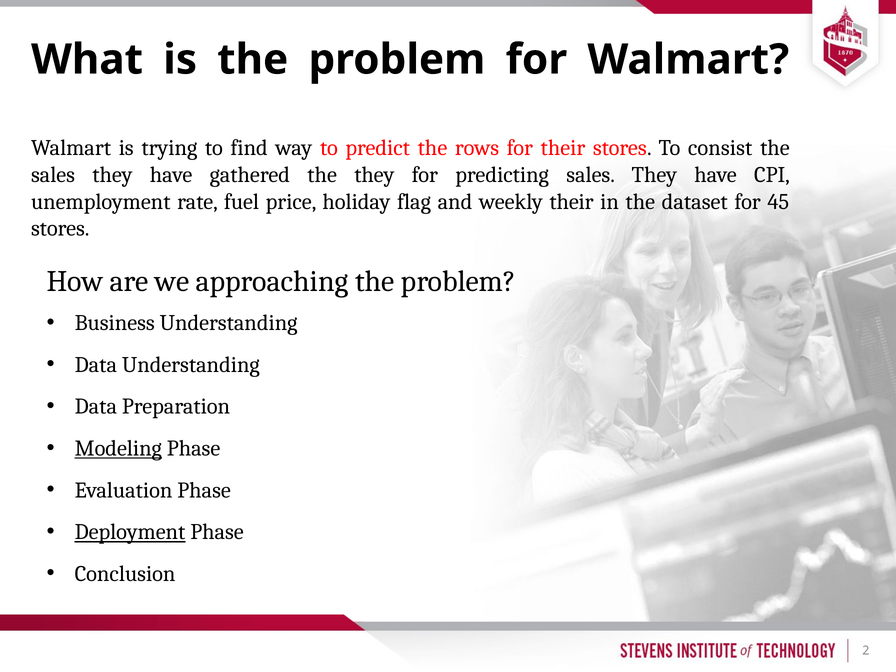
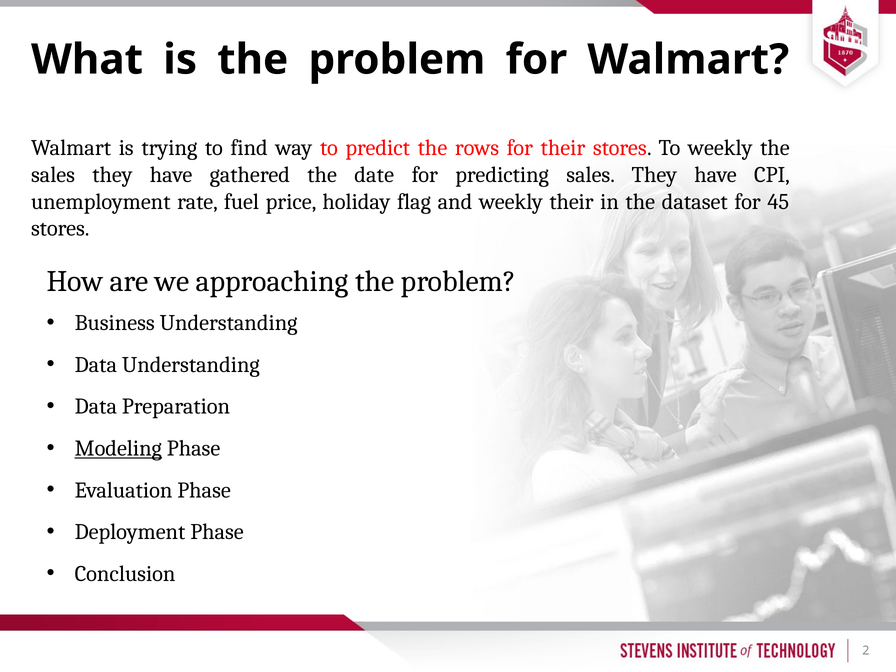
To consist: consist -> weekly
they at (374, 175): they -> date
Deployment underline: present -> none
